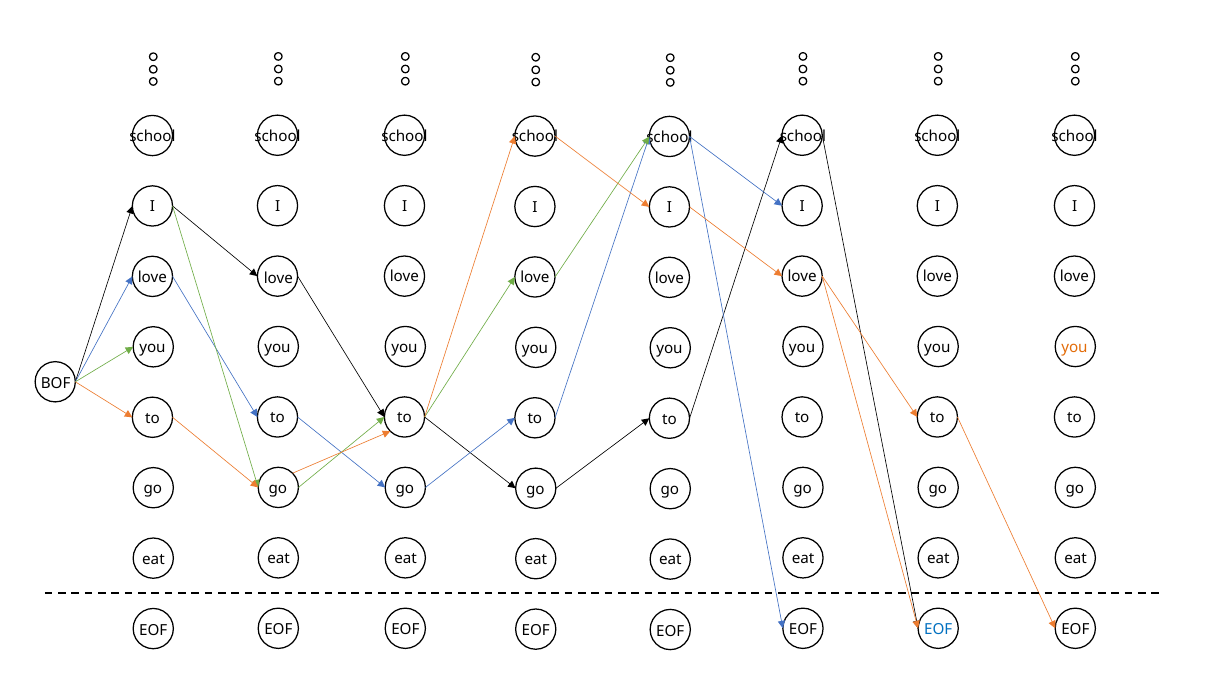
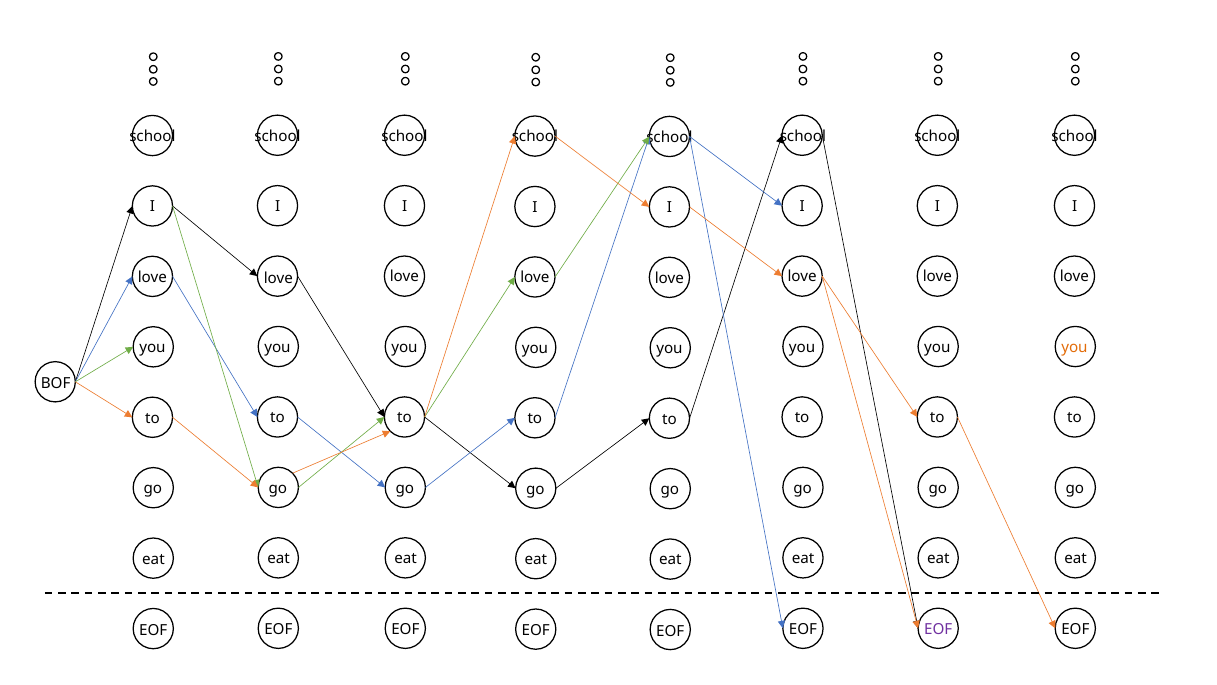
EOF at (938, 630) colour: blue -> purple
